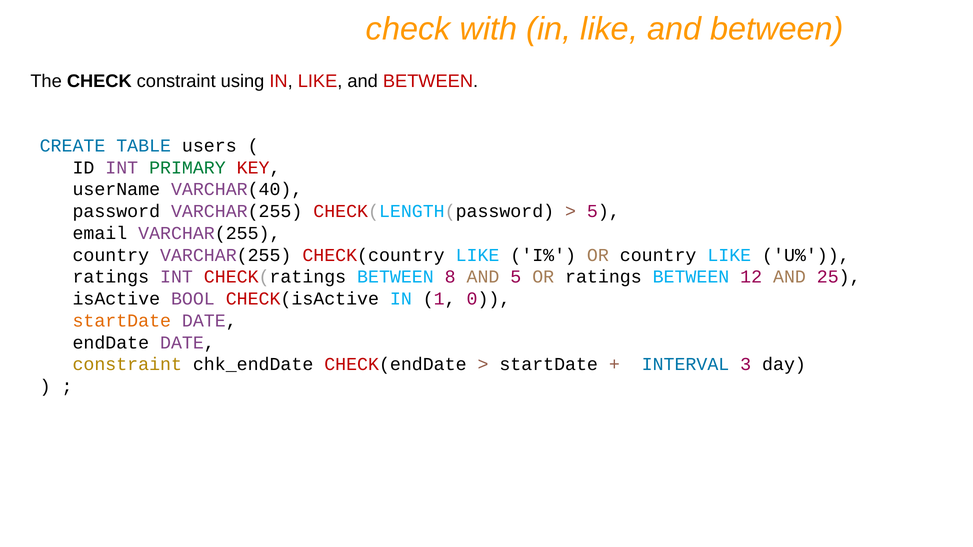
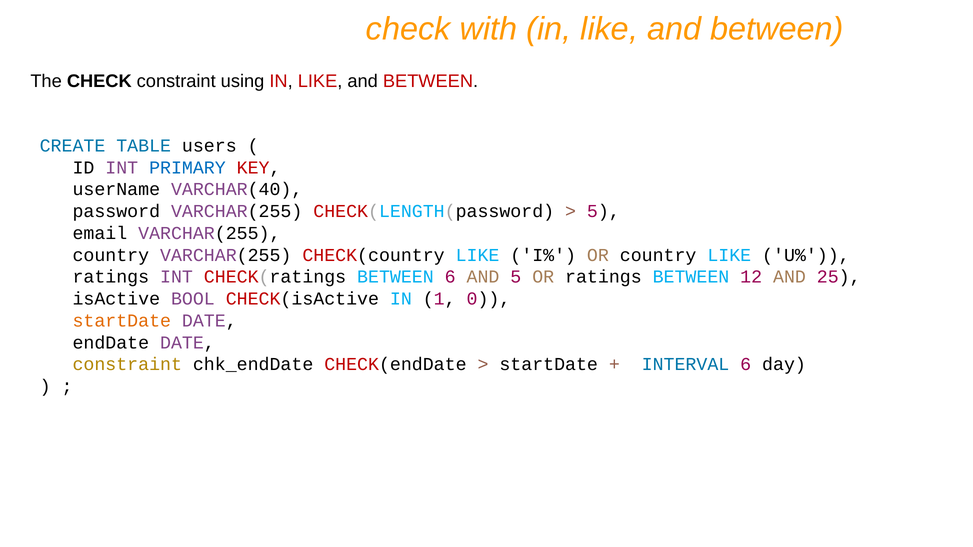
PRIMARY colour: green -> blue
BETWEEN 8: 8 -> 6
INTERVAL 3: 3 -> 6
